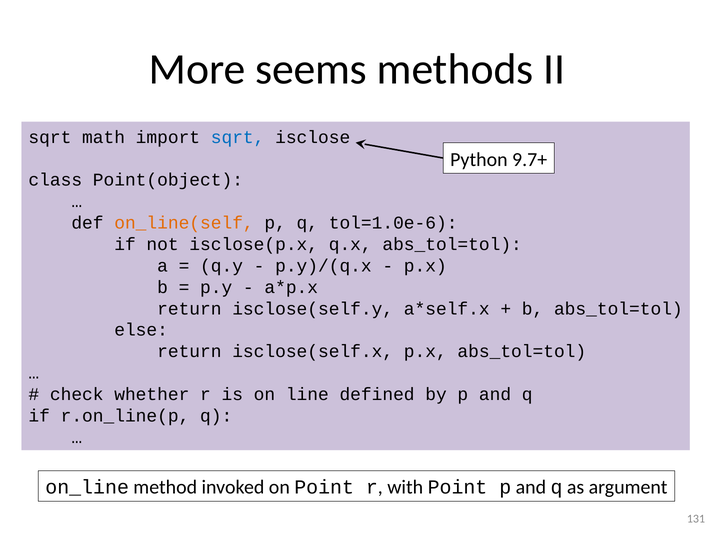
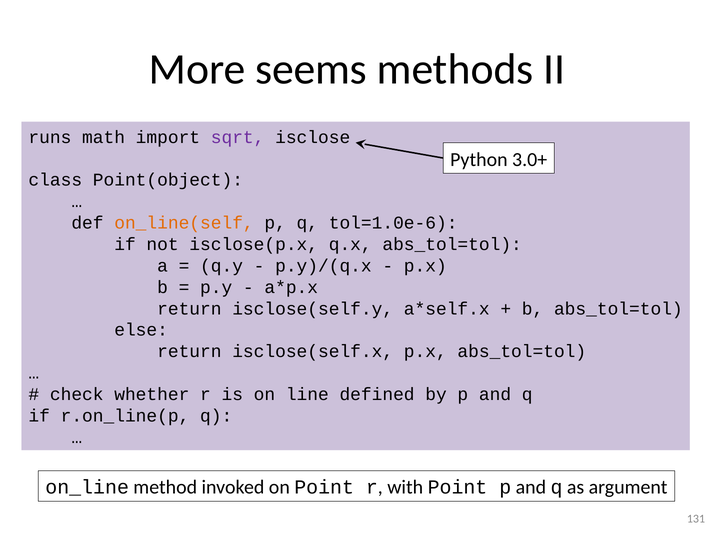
sqrt at (50, 137): sqrt -> runs
sqrt at (238, 137) colour: blue -> purple
9.7+: 9.7+ -> 3.0+
